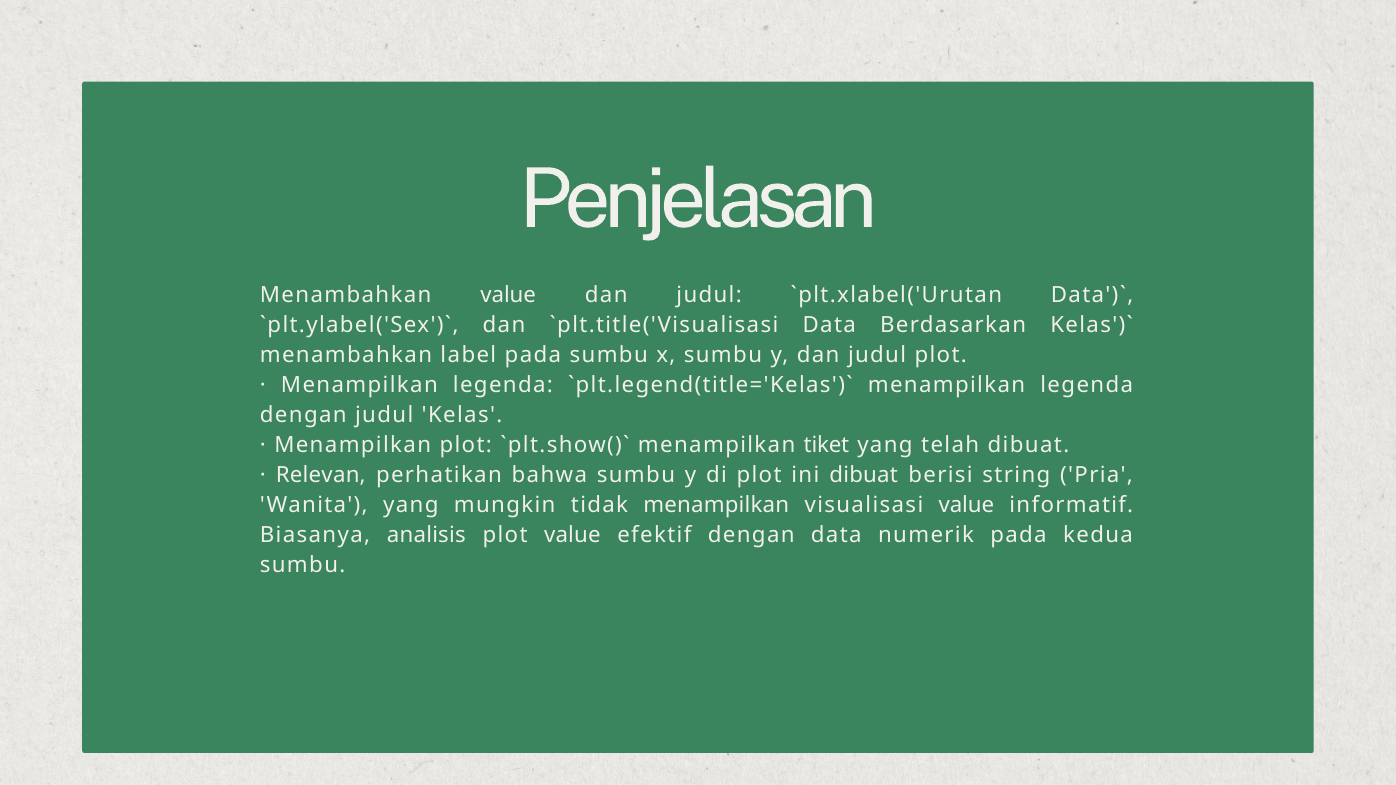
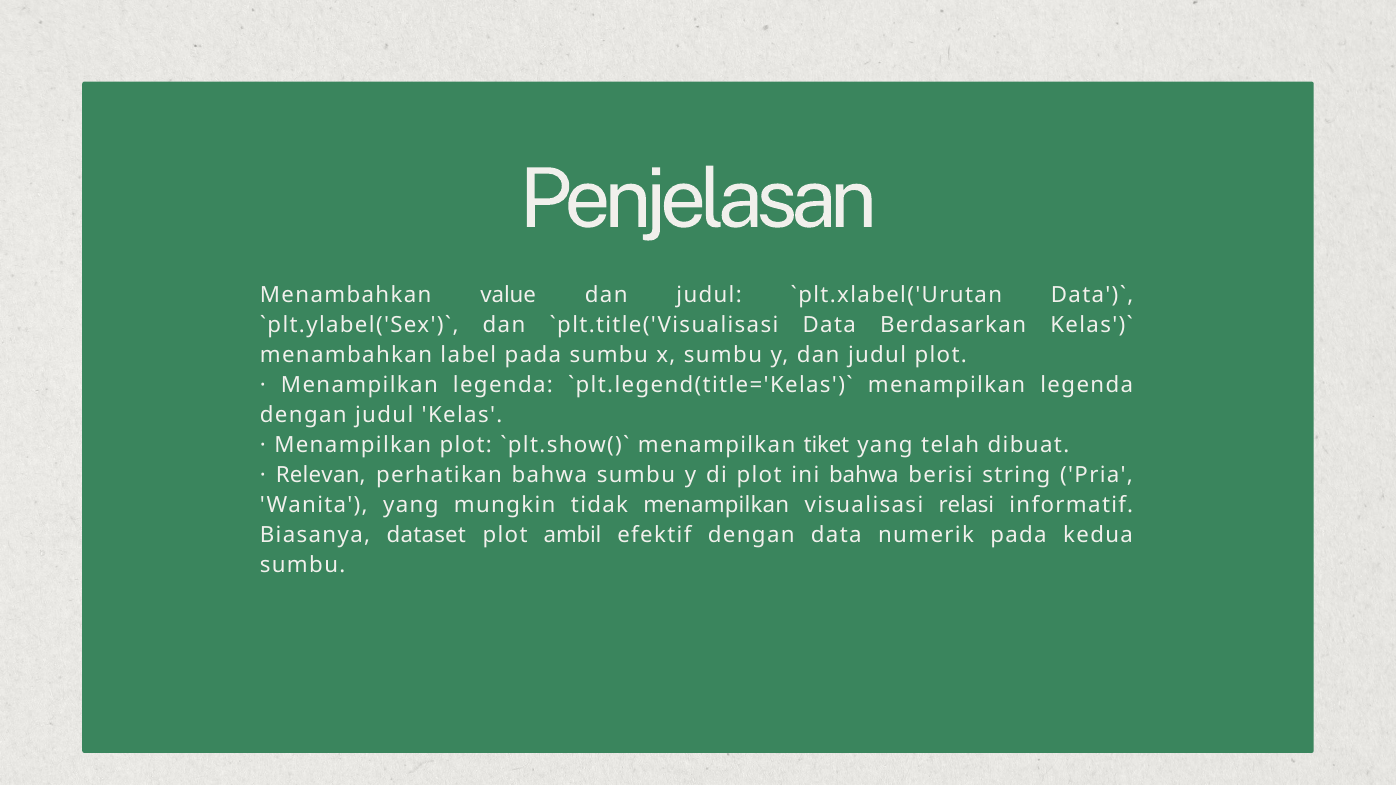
ini dibuat: dibuat -> bahwa
visualisasi value: value -> relasi
analisis: analisis -> dataset
plot value: value -> ambil
